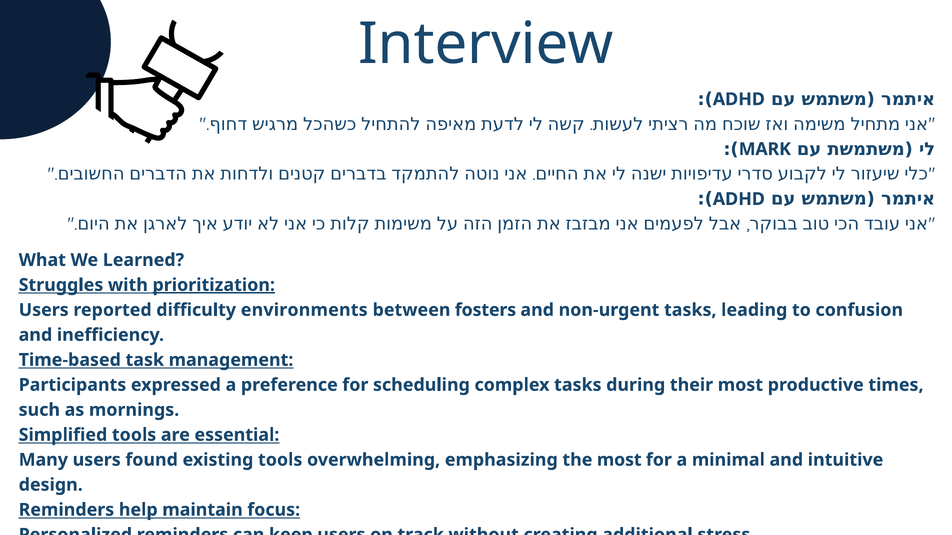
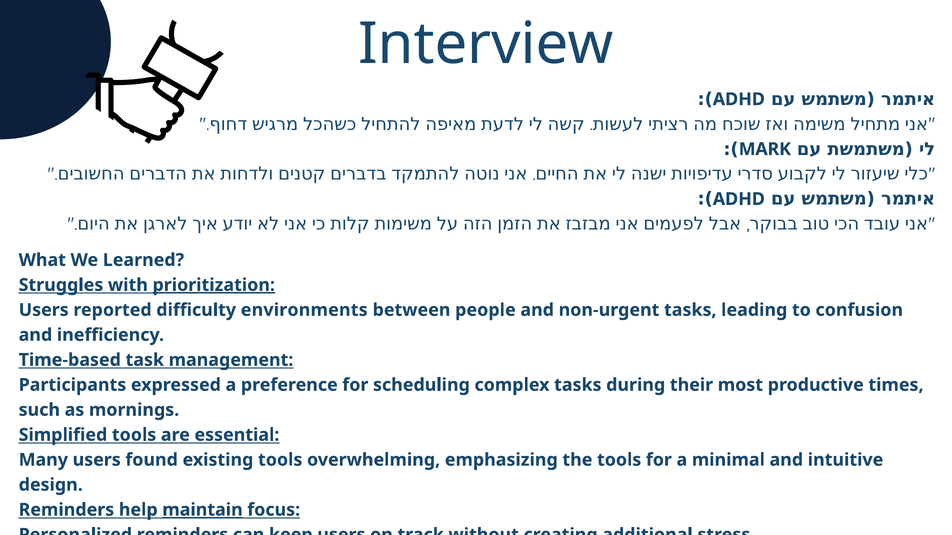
fosters: fosters -> people
the most: most -> tools
maintain underline: none -> present
